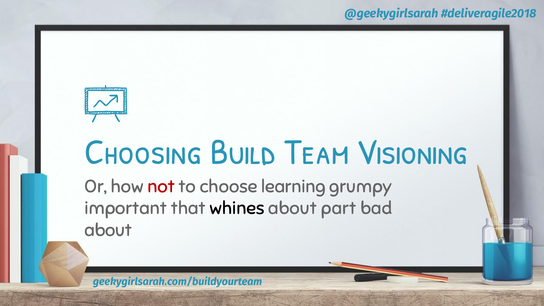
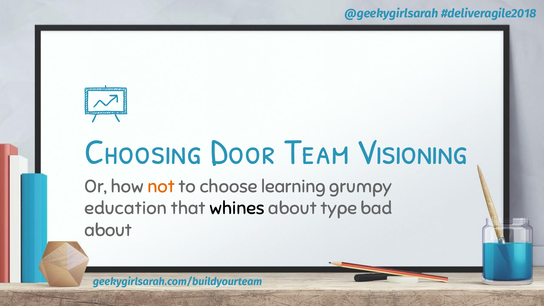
Build: Build -> Door
not colour: red -> orange
important: important -> education
part: part -> type
